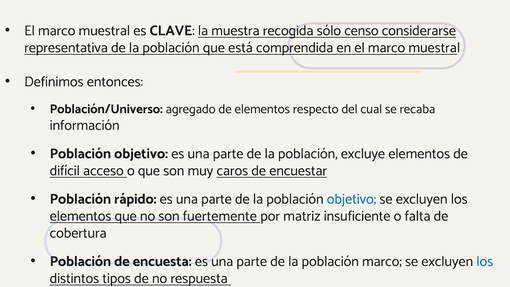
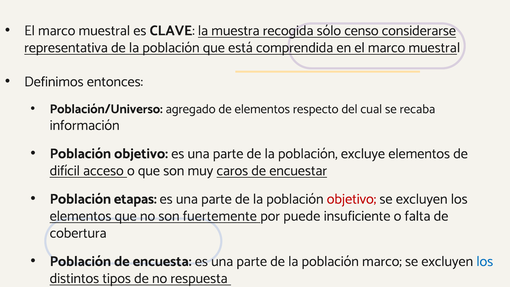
rápido: rápido -> etapas
objetivo at (351, 199) colour: blue -> red
matriz: matriz -> puede
